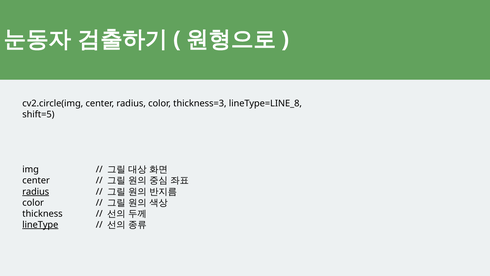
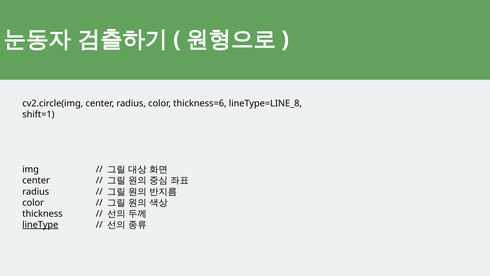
thickness=3: thickness=3 -> thickness=6
shift=5: shift=5 -> shift=1
radius at (36, 191) underline: present -> none
